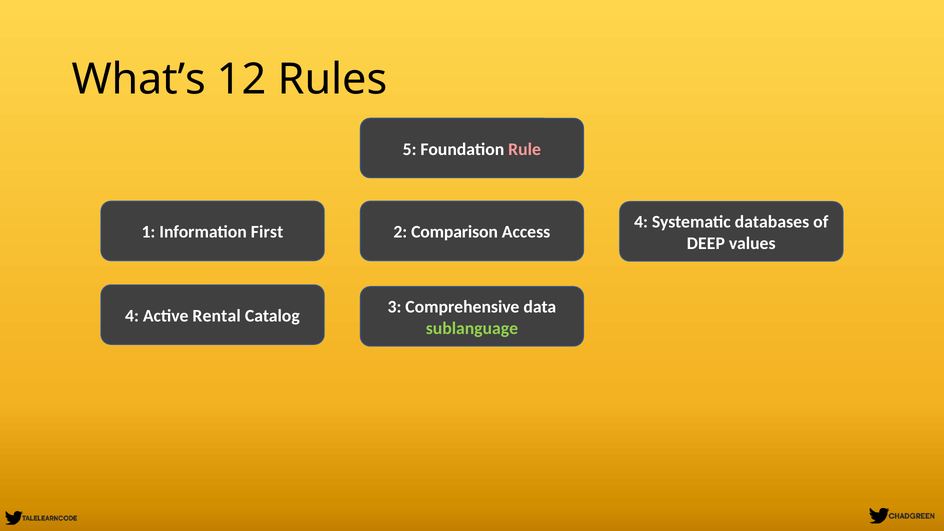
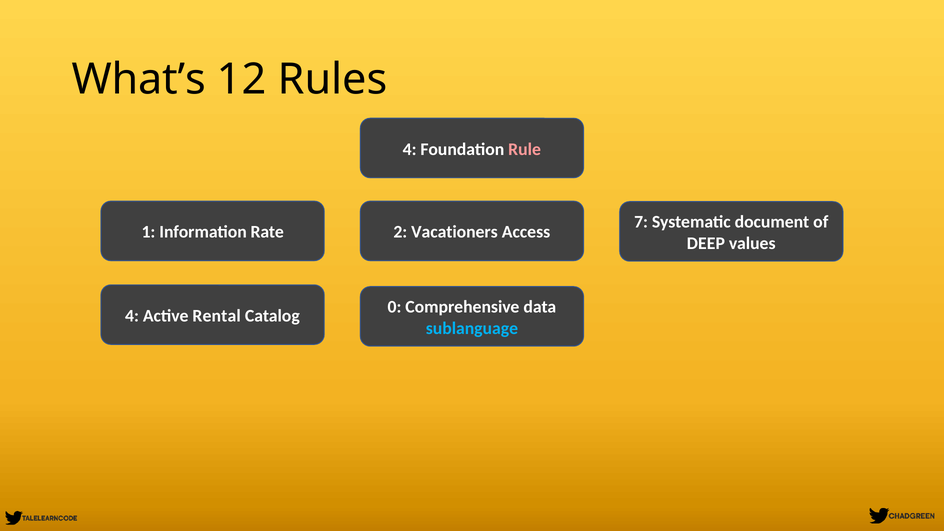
5 at (410, 149): 5 -> 4
4 at (641, 222): 4 -> 7
databases: databases -> document
First: First -> Rate
Comparison: Comparison -> Vacationers
3: 3 -> 0
sublanguage colour: light green -> light blue
